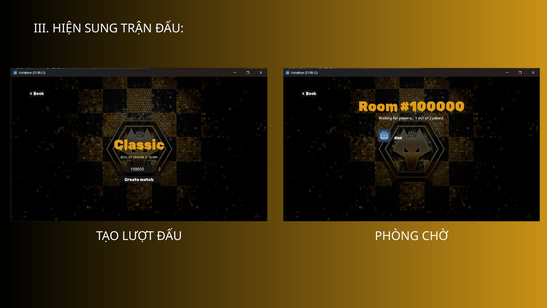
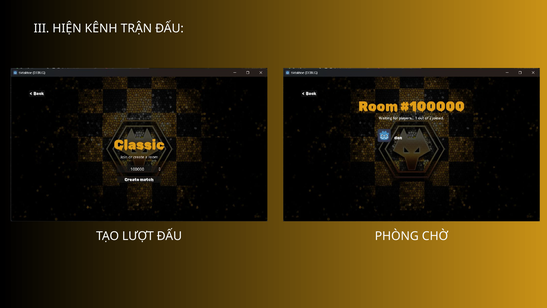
SUNG: SUNG -> KÊNH
